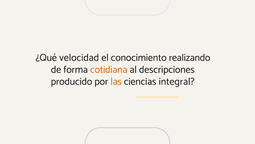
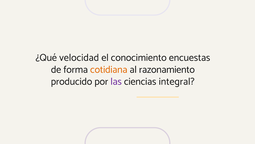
realizando: realizando -> encuestas
descripciones: descripciones -> razonamiento
las colour: orange -> purple
